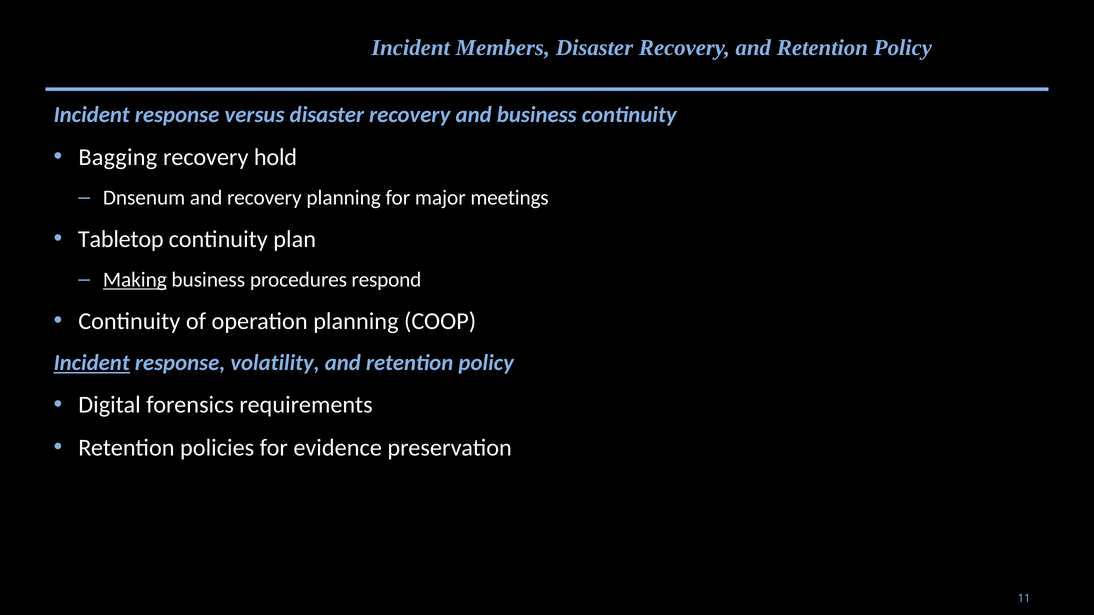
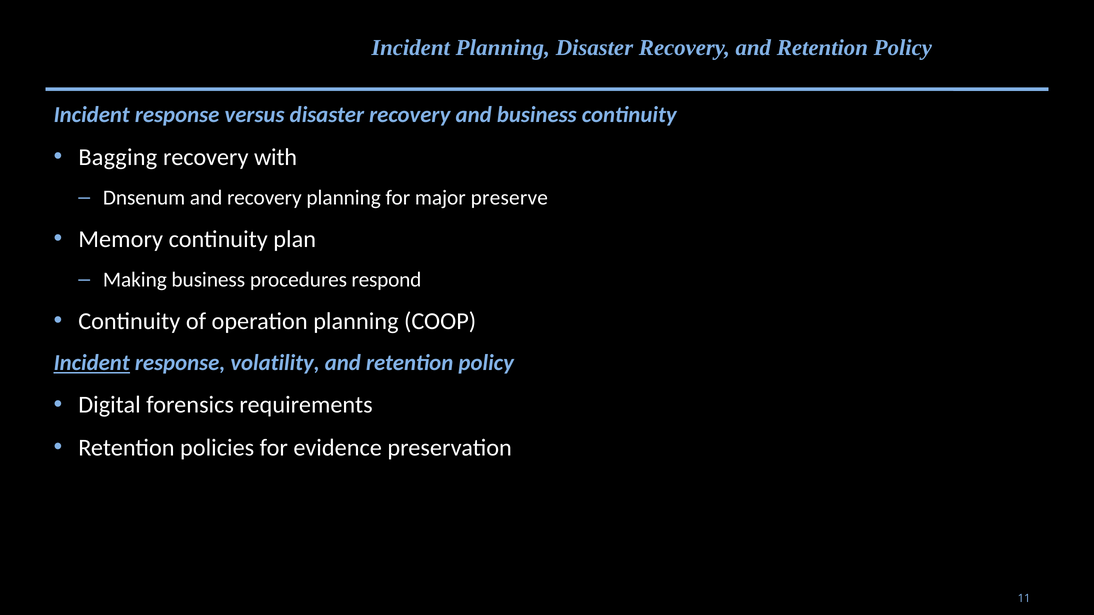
Incident Members: Members -> Planning
hold: hold -> with
meetings: meetings -> preserve
Tabletop: Tabletop -> Memory
Making underline: present -> none
